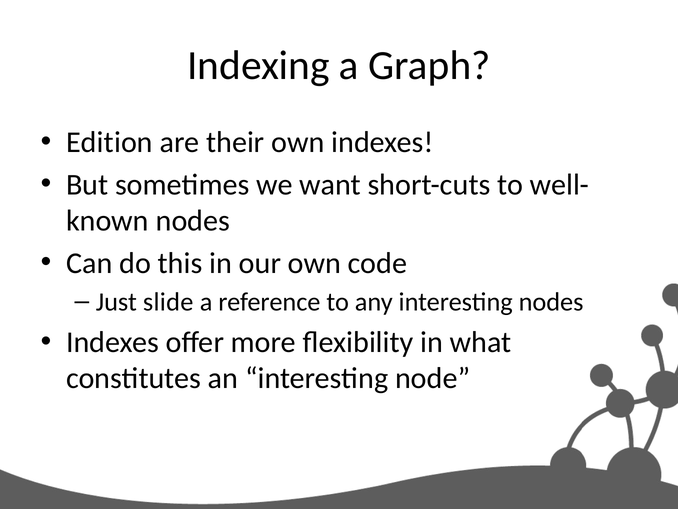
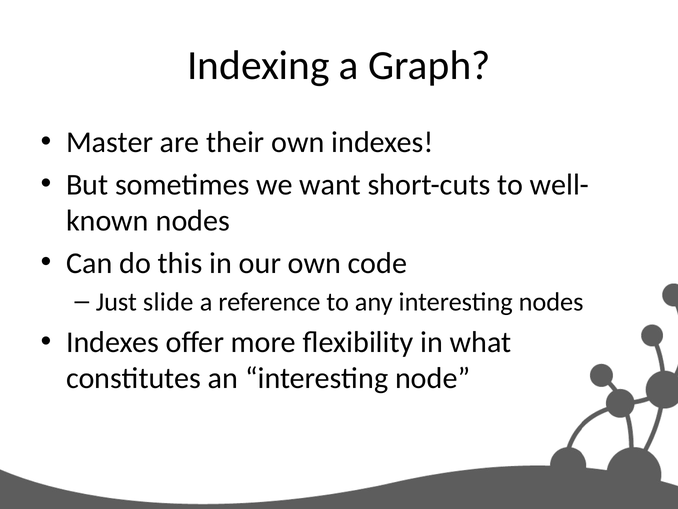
Edition: Edition -> Master
